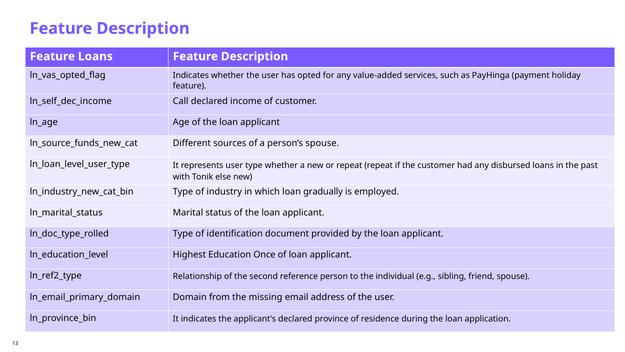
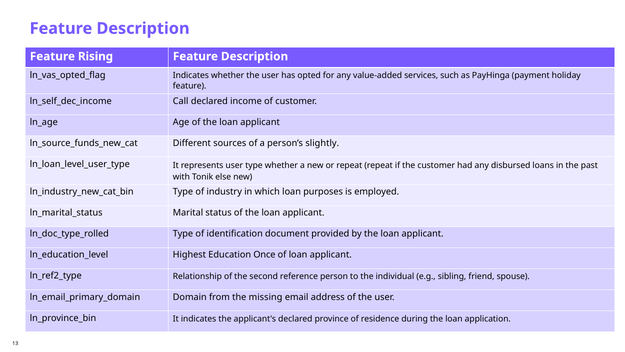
Feature Loans: Loans -> Rising
person’s spouse: spouse -> slightly
gradually: gradually -> purposes
